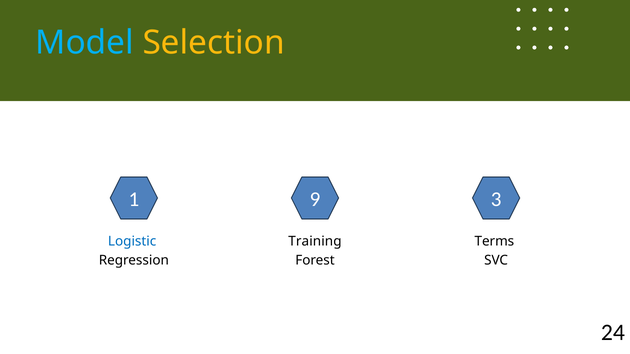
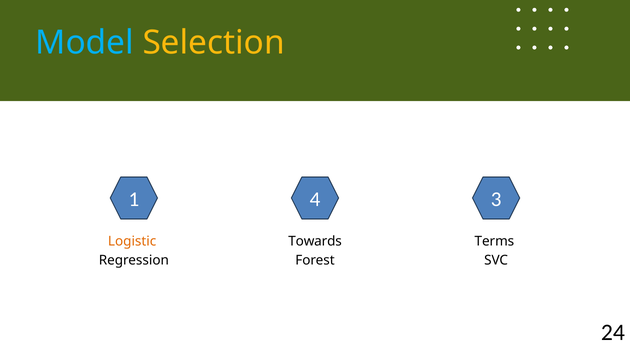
9: 9 -> 4
Logistic colour: blue -> orange
Training: Training -> Towards
